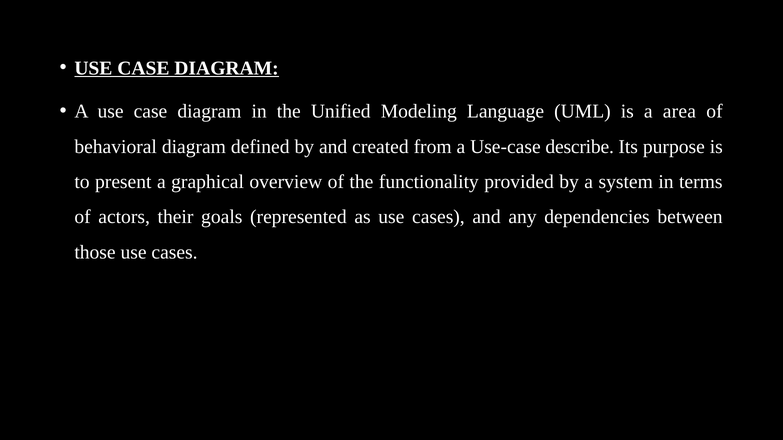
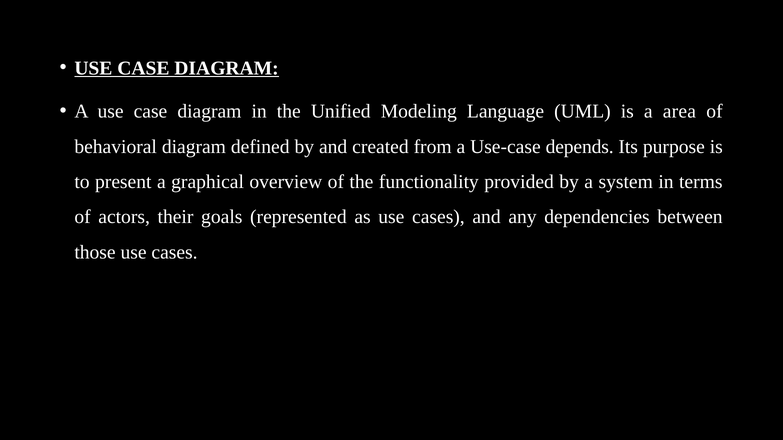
describe: describe -> depends
